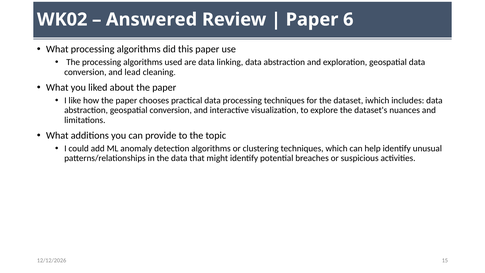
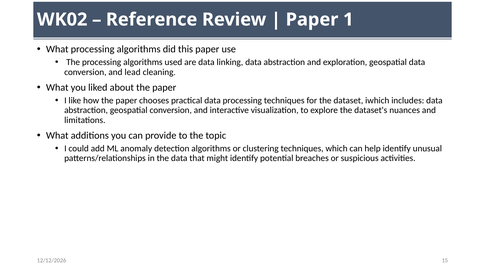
Answered: Answered -> Reference
6: 6 -> 1
